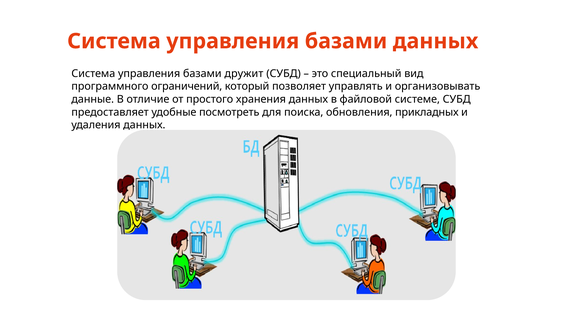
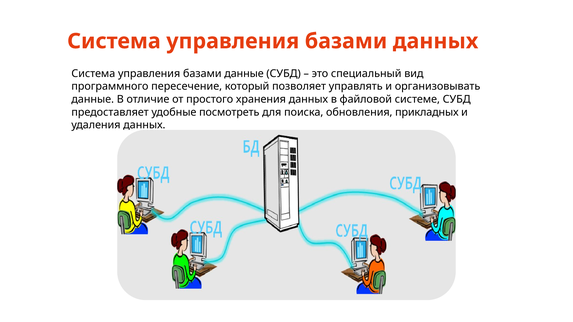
базами дружит: дружит -> данные
ограничений: ограничений -> пересечение
